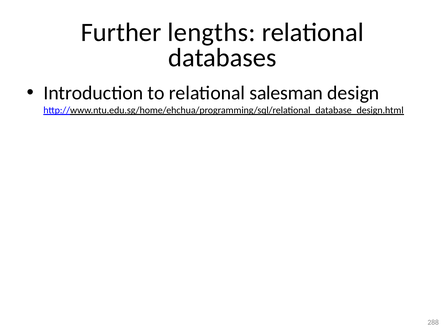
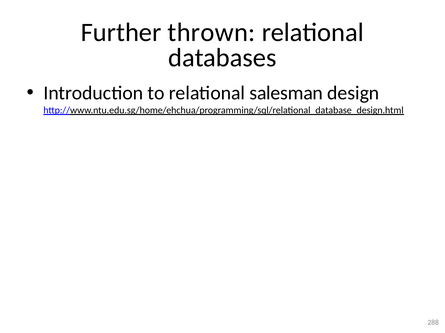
lengths: lengths -> thrown
